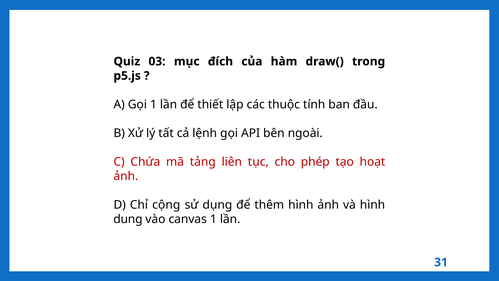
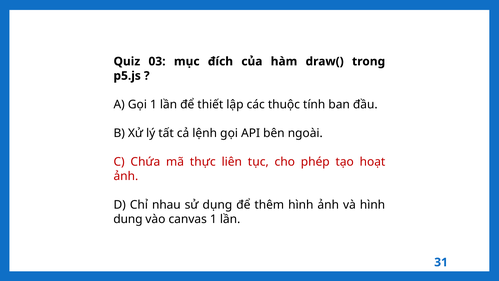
tảng: tảng -> thực
cộng: cộng -> nhau
